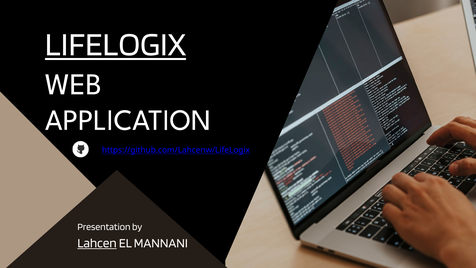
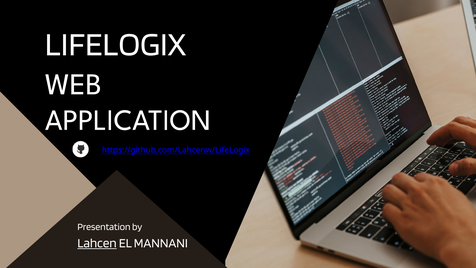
LIFELOGIX underline: present -> none
